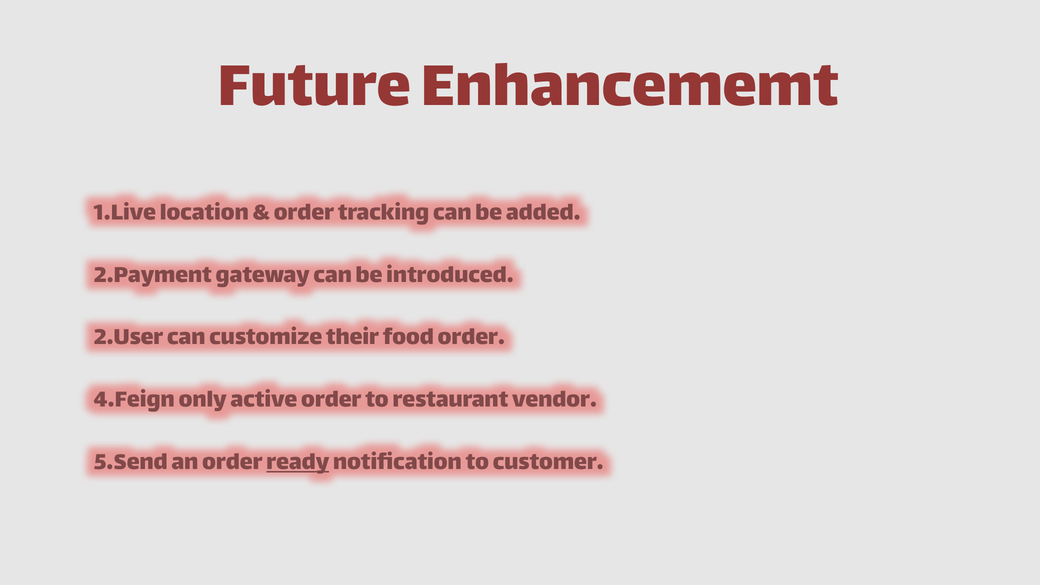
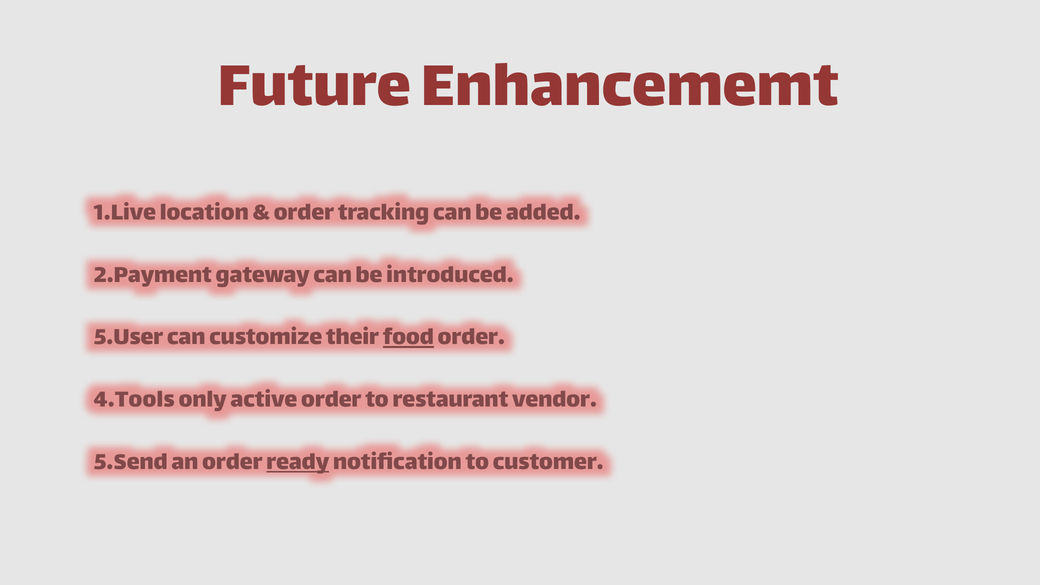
2.User: 2.User -> 5.User
food underline: none -> present
4.Feign: 4.Feign -> 4.Tools
